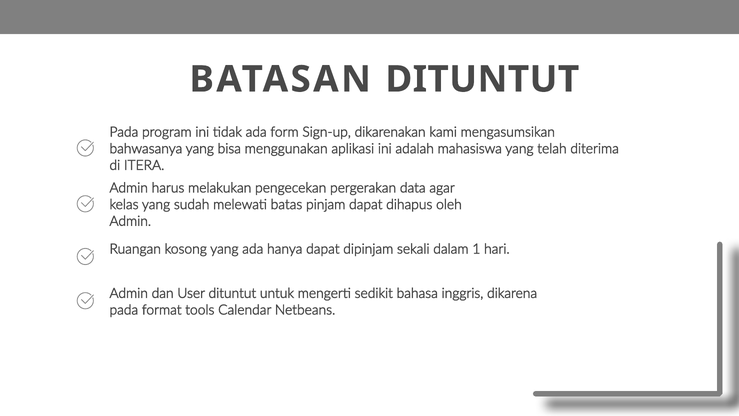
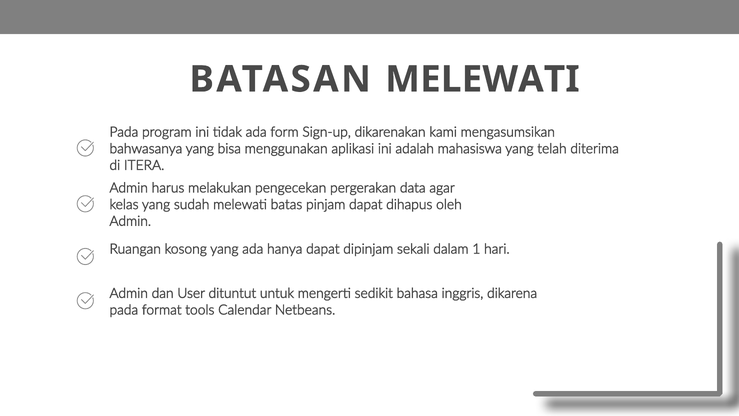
BATASAN DITUNTUT: DITUNTUT -> MELEWATI
